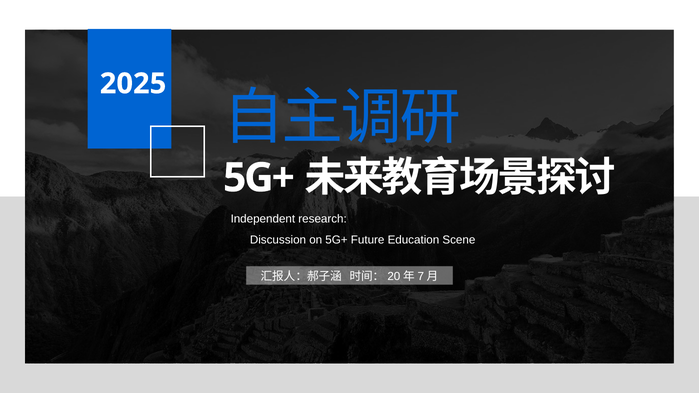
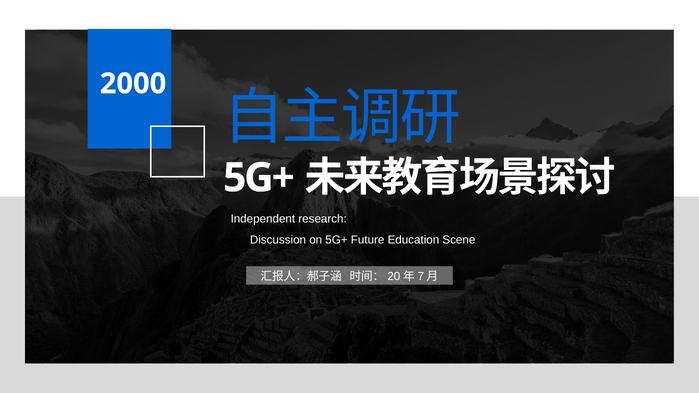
2025: 2025 -> 2000
